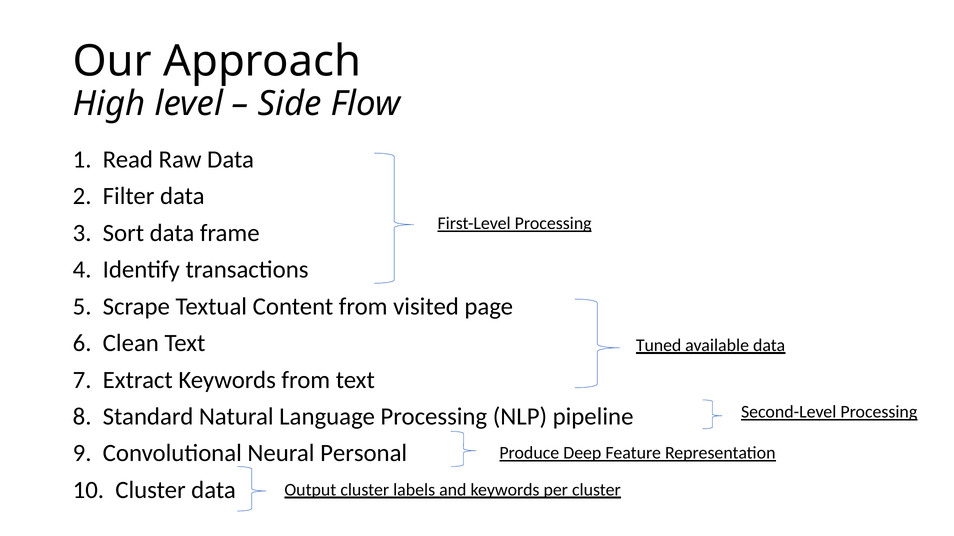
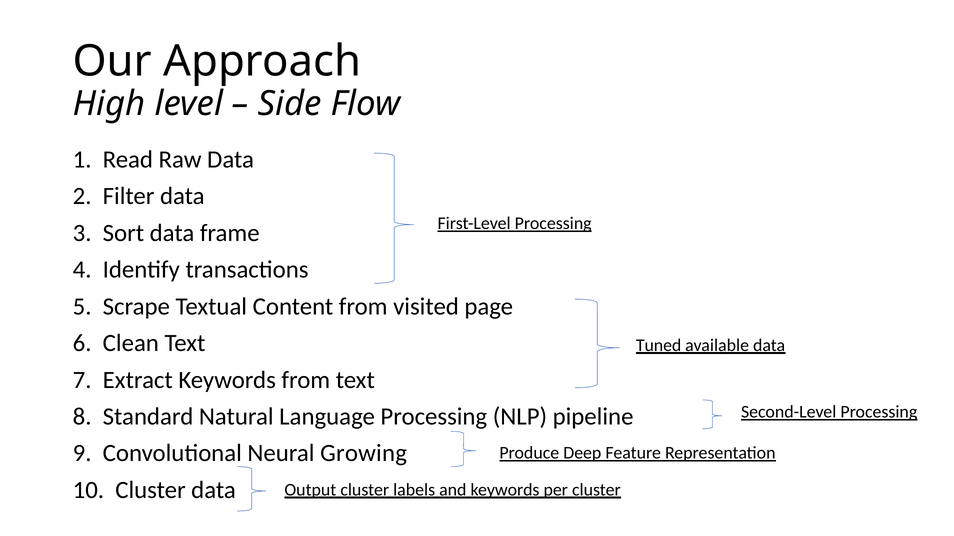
Personal: Personal -> Growing
